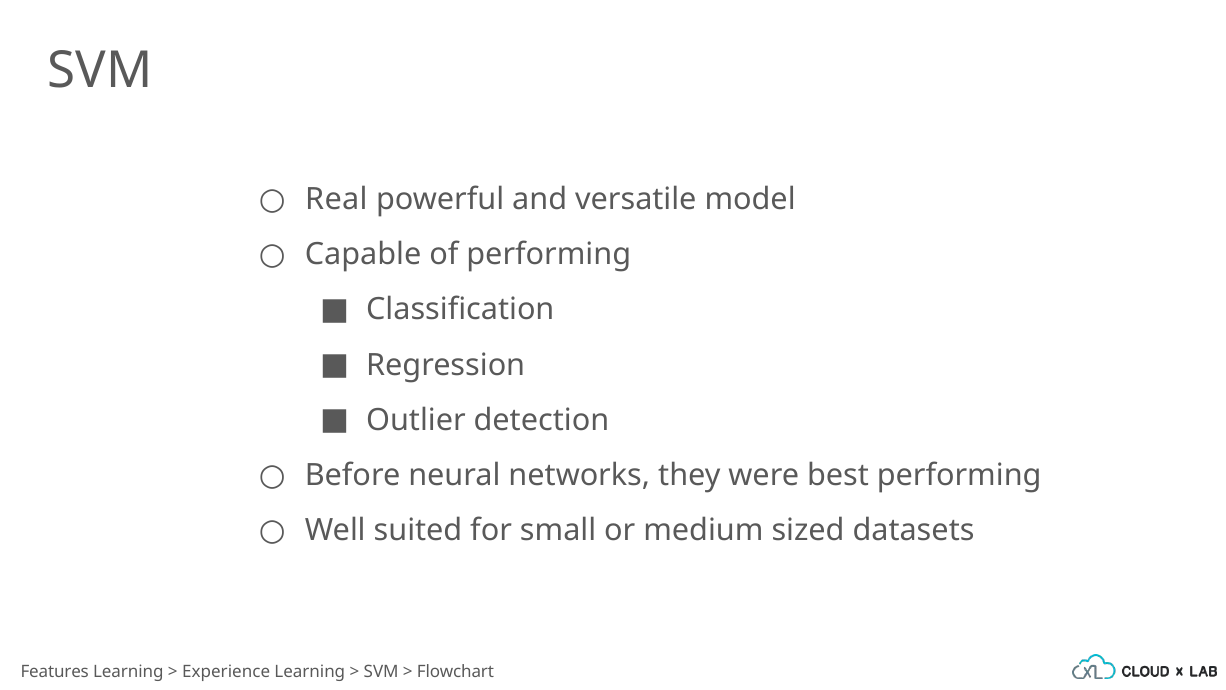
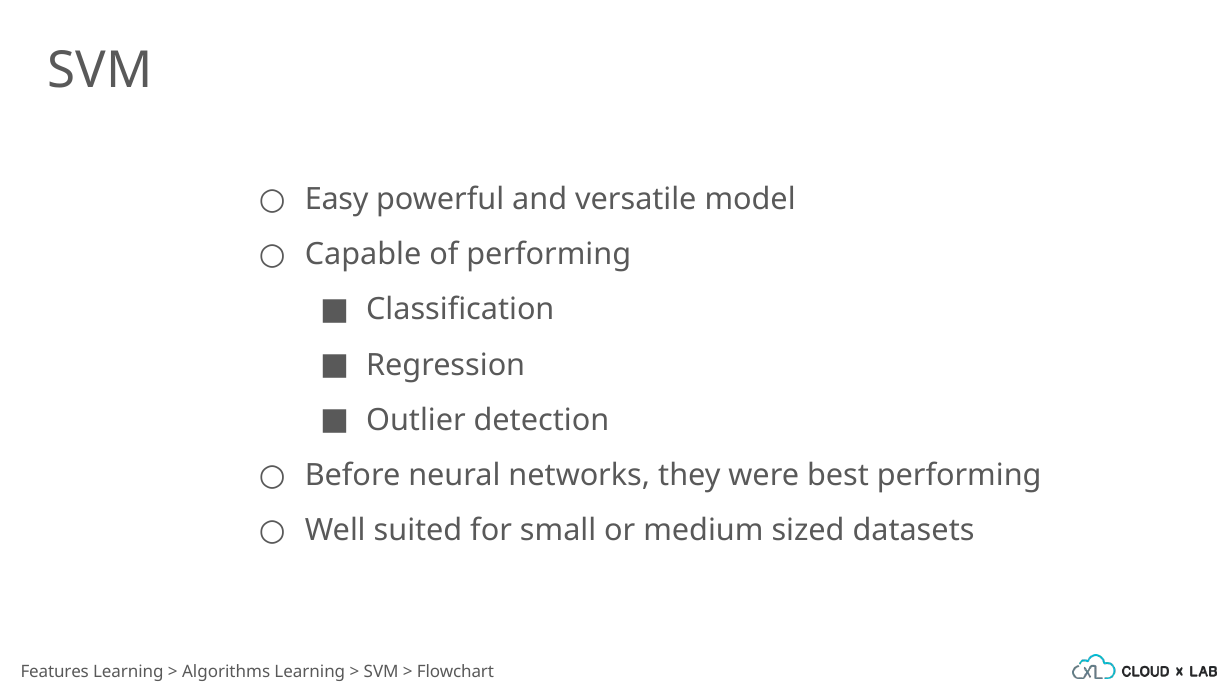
Real: Real -> Easy
Experience: Experience -> Algorithms
